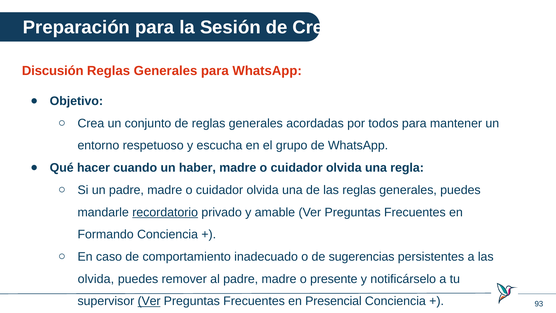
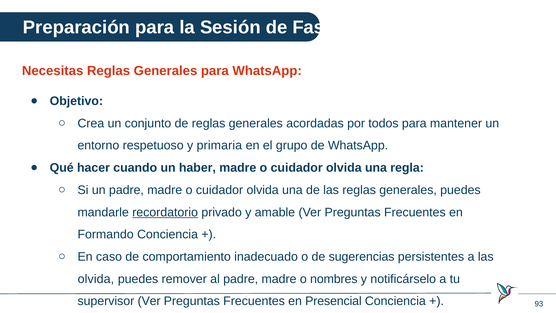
Creo: Creo -> Fase
Discusión: Discusión -> Necesitas
escucha: escucha -> primaria
presente: presente -> nombres
Ver at (149, 301) underline: present -> none
